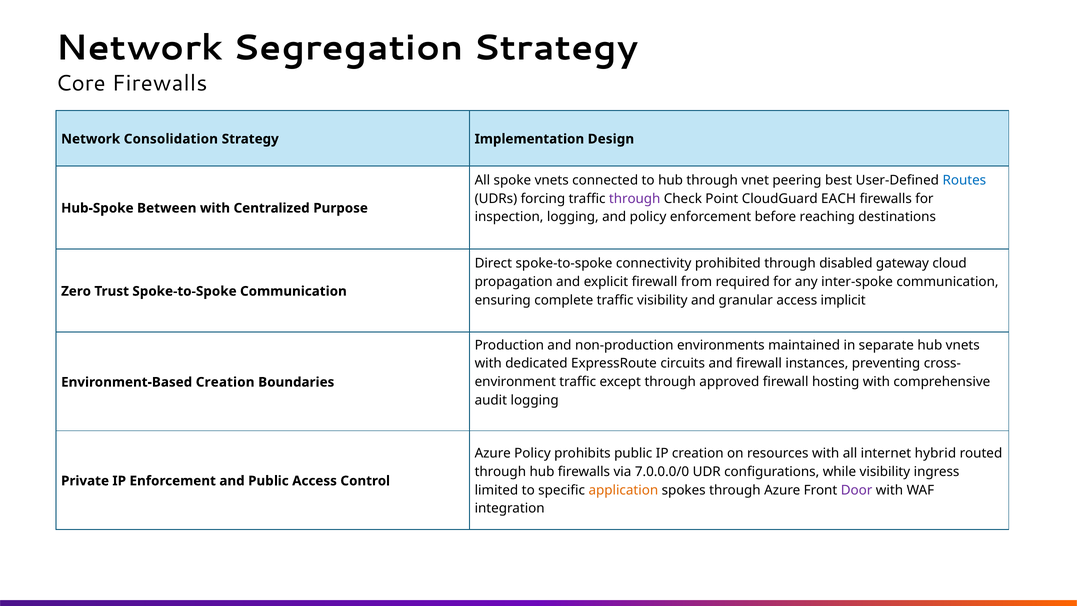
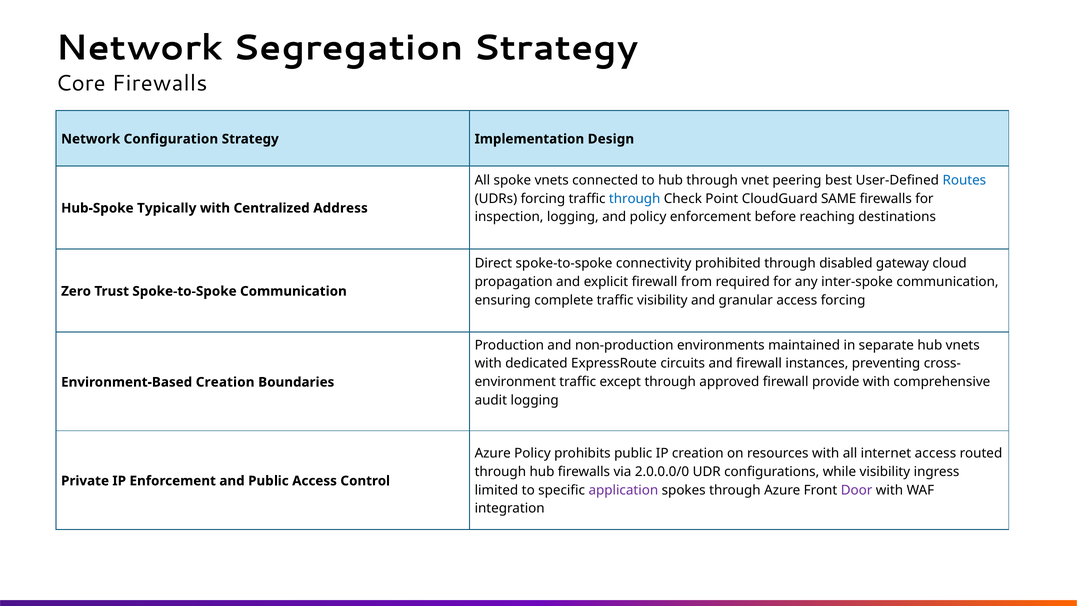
Consolidation: Consolidation -> Configuration
through at (635, 199) colour: purple -> blue
EACH: EACH -> SAME
Between: Between -> Typically
Purpose: Purpose -> Address
access implicit: implicit -> forcing
hosting: hosting -> provide
internet hybrid: hybrid -> access
7.0.0.0/0: 7.0.0.0/0 -> 2.0.0.0/0
application colour: orange -> purple
